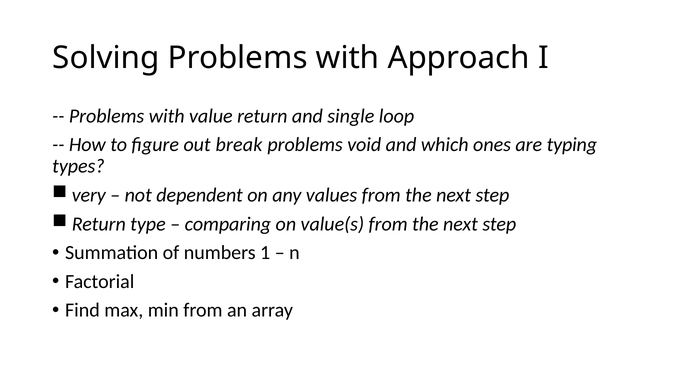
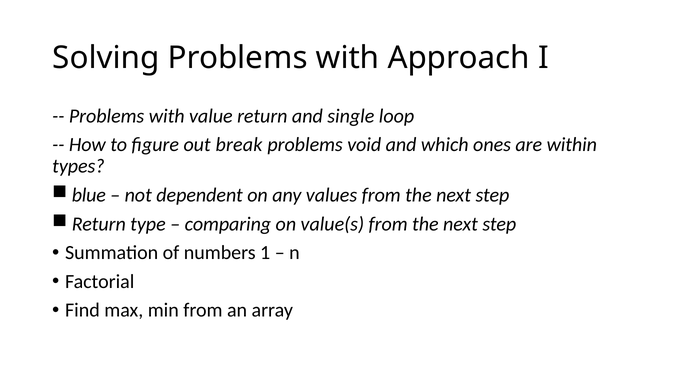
typing: typing -> within
very: very -> blue
